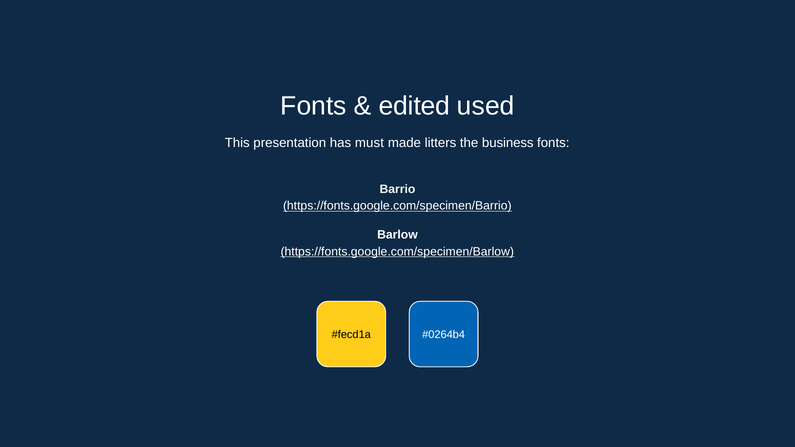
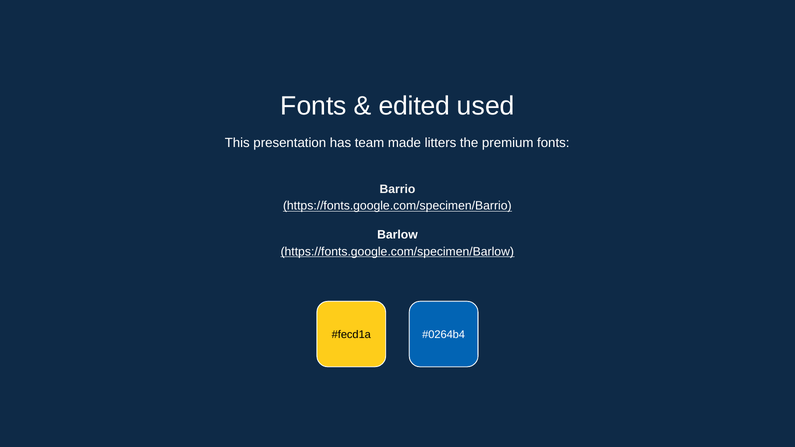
must: must -> team
business: business -> premium
